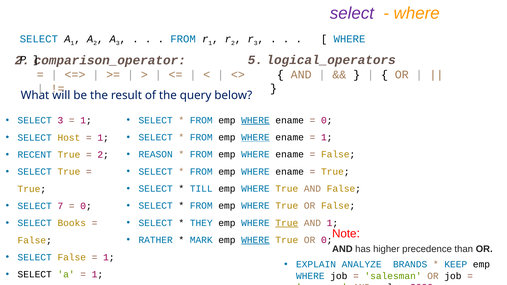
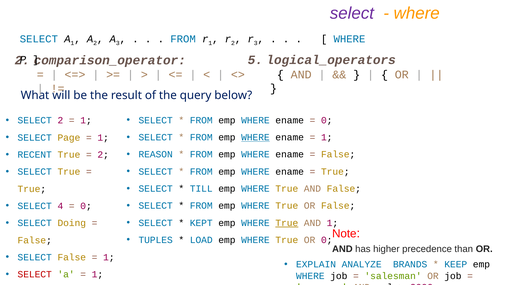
WHERE at (255, 120) underline: present -> none
SELECT 3: 3 -> 2
Host: Host -> Page
7: 7 -> 4
THEY: THEY -> KEPT
Books: Books -> Doing
RATHER: RATHER -> TUPLES
MARK: MARK -> LOAD
WHERE at (255, 240) underline: present -> none
SELECT at (35, 275) colour: black -> red
